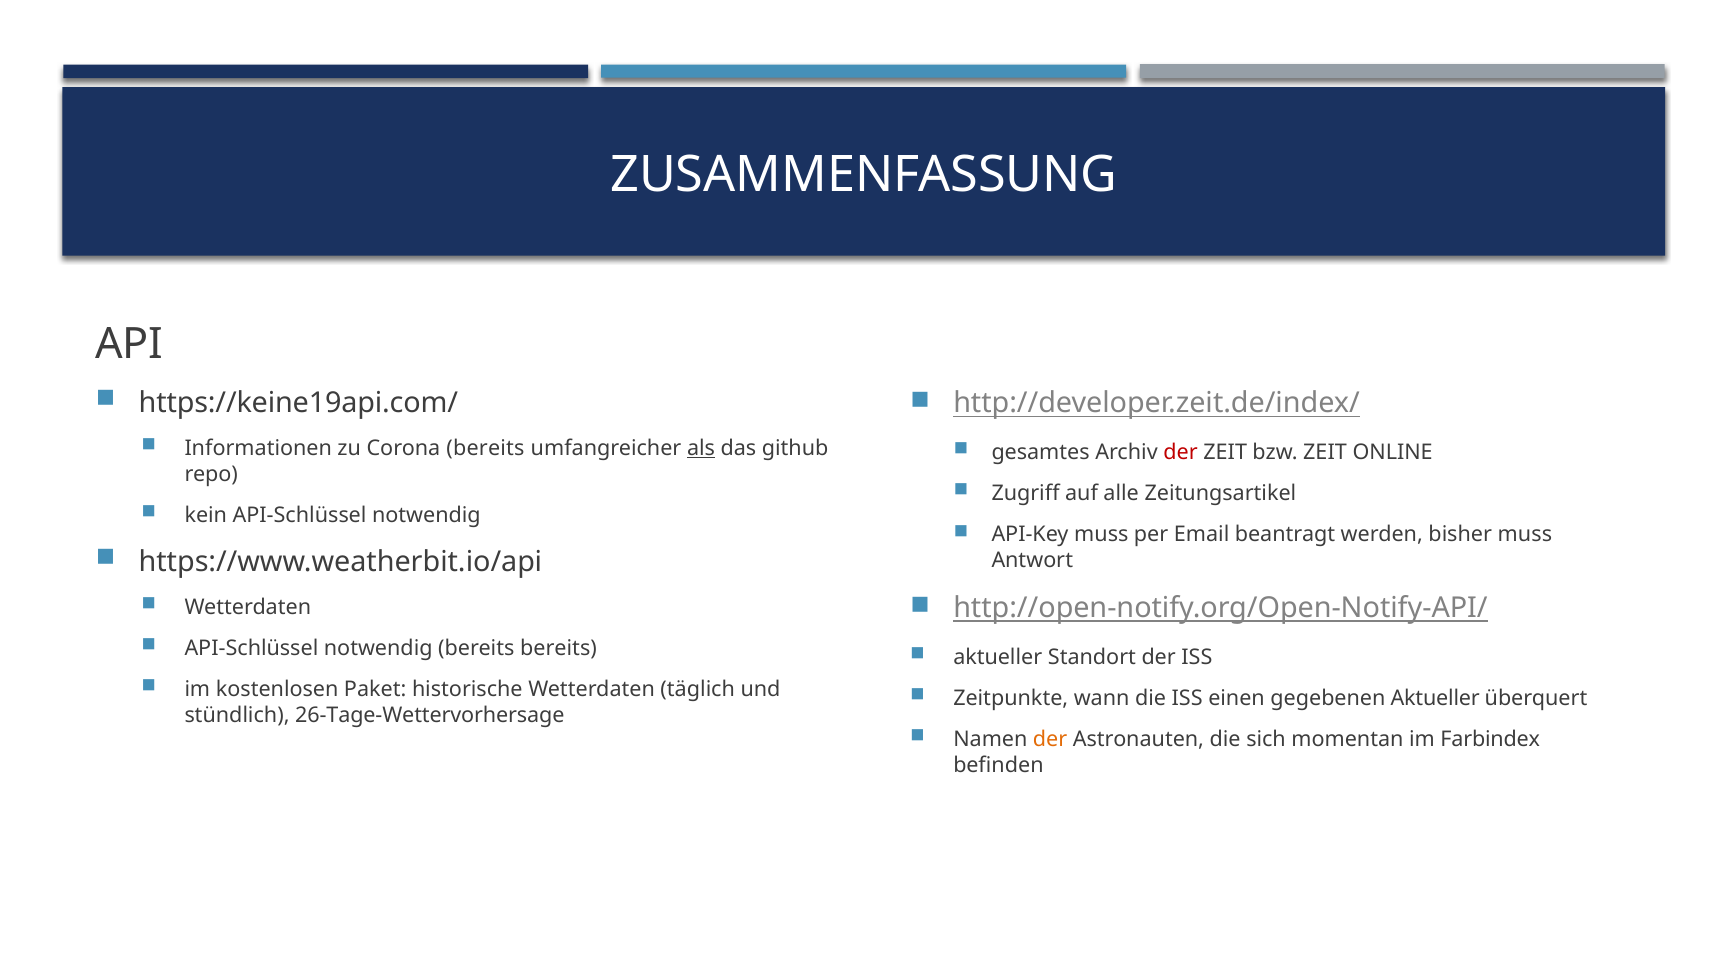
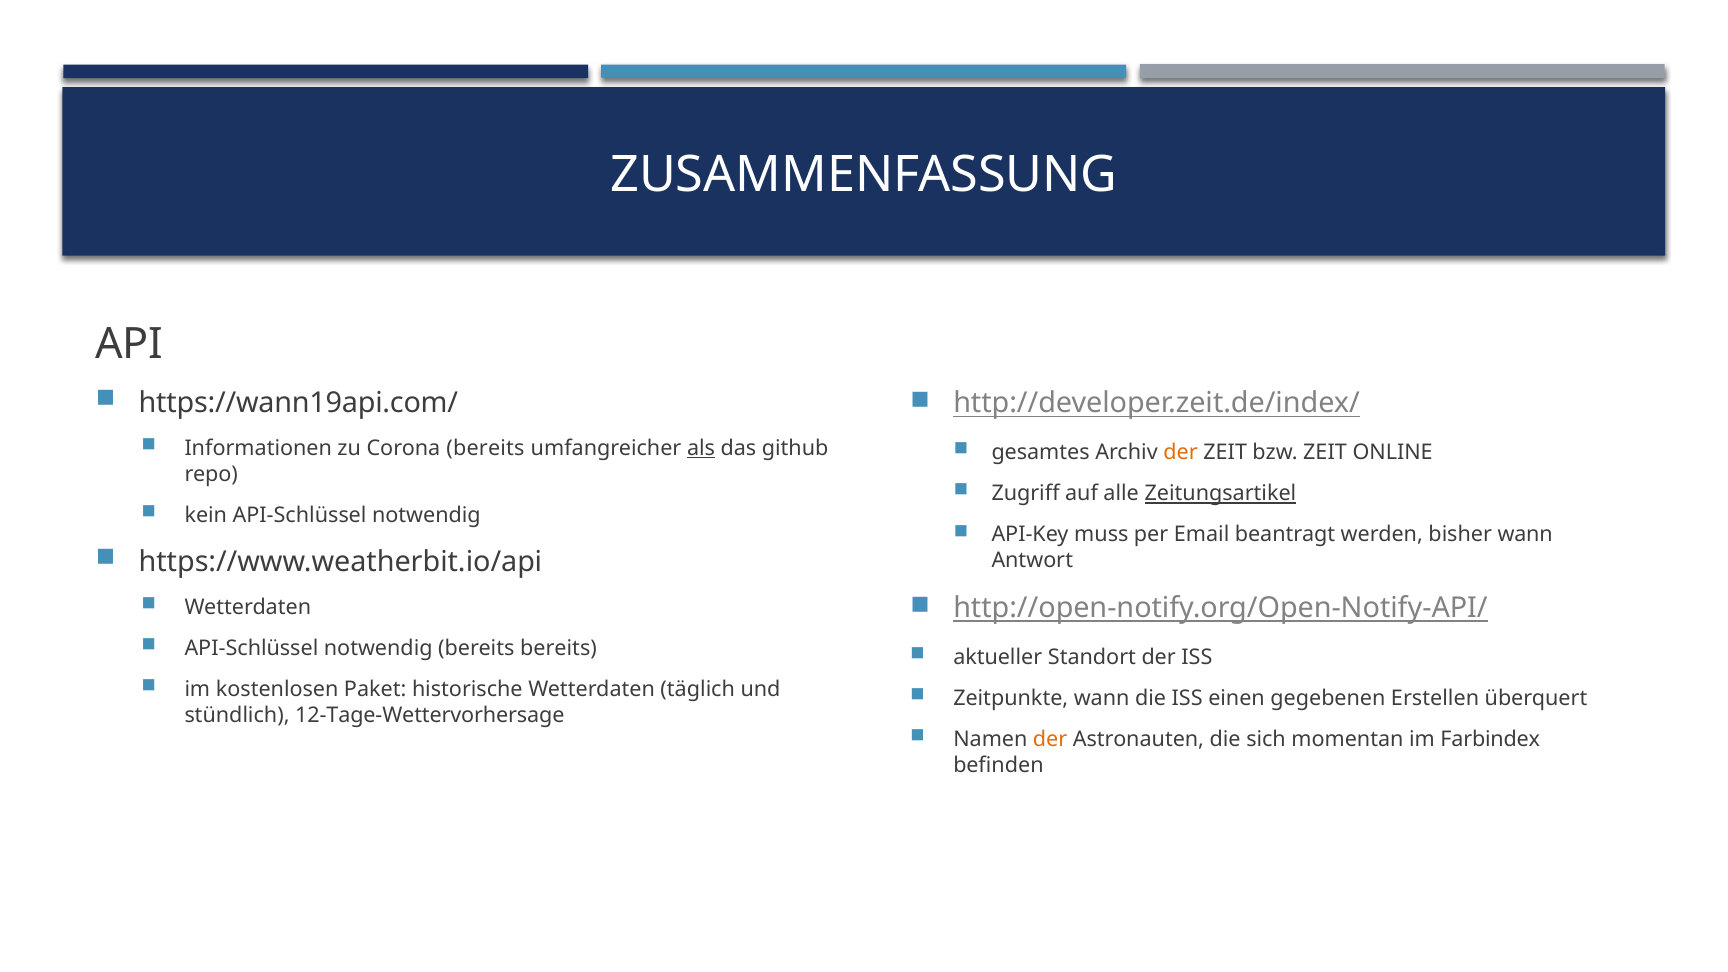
https://keine19api.com/: https://keine19api.com/ -> https://wann19api.com/
der at (1181, 453) colour: red -> orange
Zeitungsartikel underline: none -> present
bisher muss: muss -> wann
gegebenen Aktueller: Aktueller -> Erstellen
26-Tage-Wettervorhersage: 26-Tage-Wettervorhersage -> 12-Tage-Wettervorhersage
